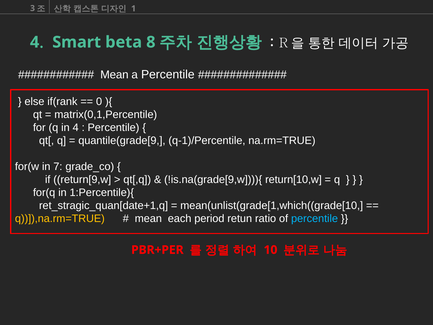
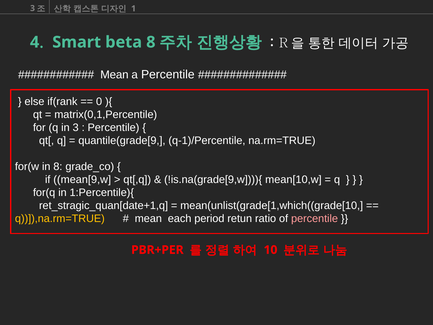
in 4: 4 -> 3
in 7: 7 -> 8
return[9,w: return[9,w -> mean[9,w
return[10,w: return[10,w -> mean[10,w
percentile at (315, 219) colour: light blue -> pink
